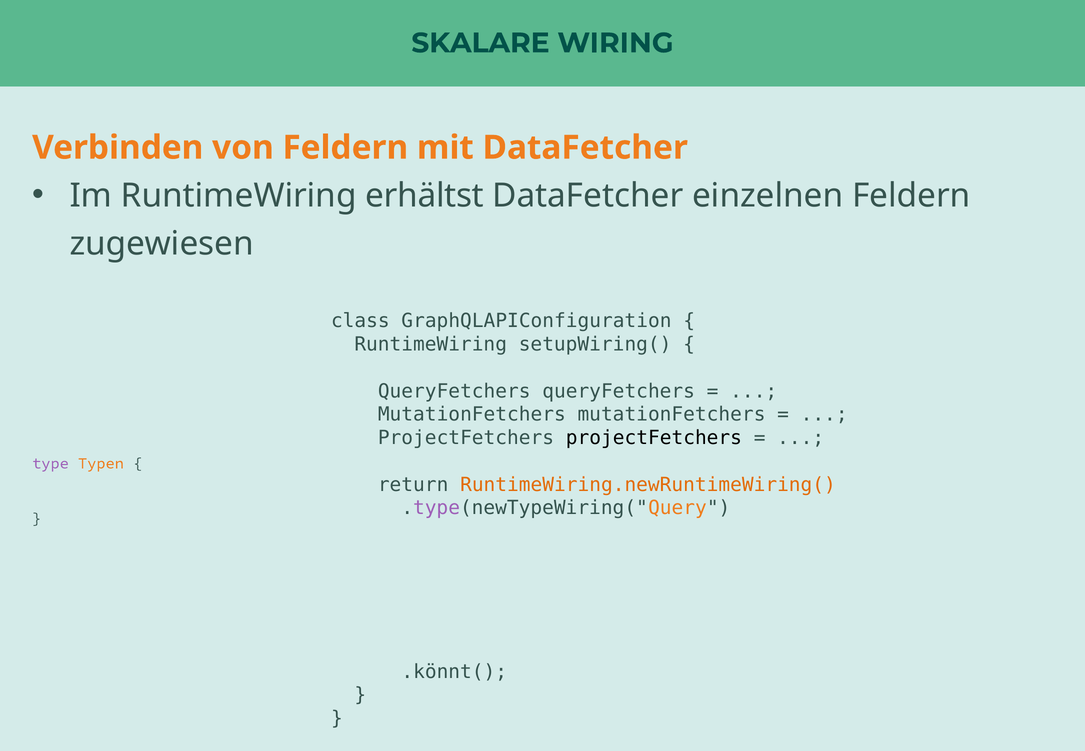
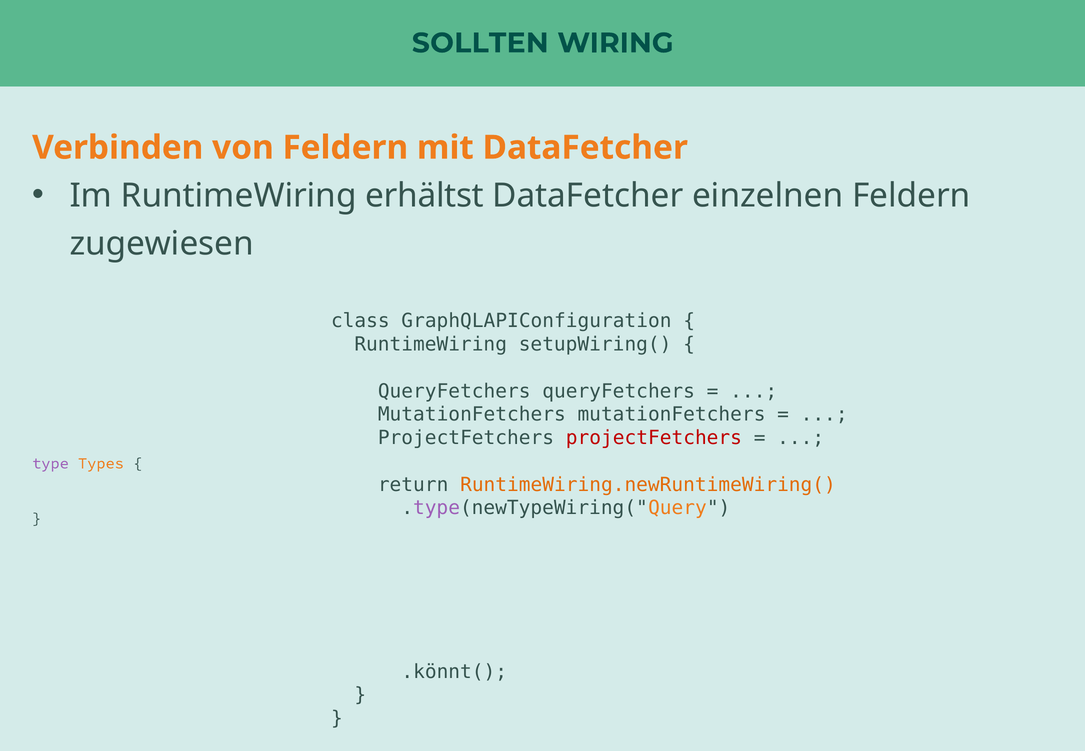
SKALARE: SKALARE -> SOLLTEN
projectFetchers at (654, 438) colour: black -> red
Typen: Typen -> Types
